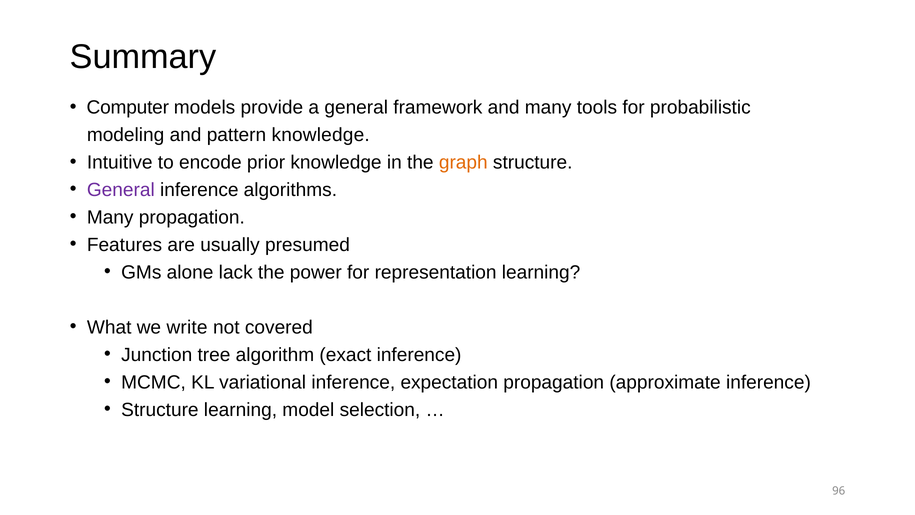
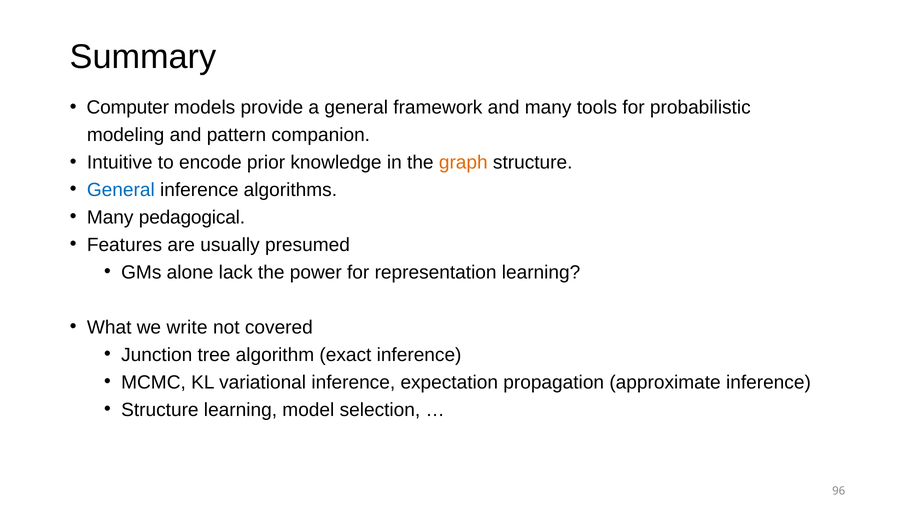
pattern knowledge: knowledge -> companion
General at (121, 190) colour: purple -> blue
Many propagation: propagation -> pedagogical
